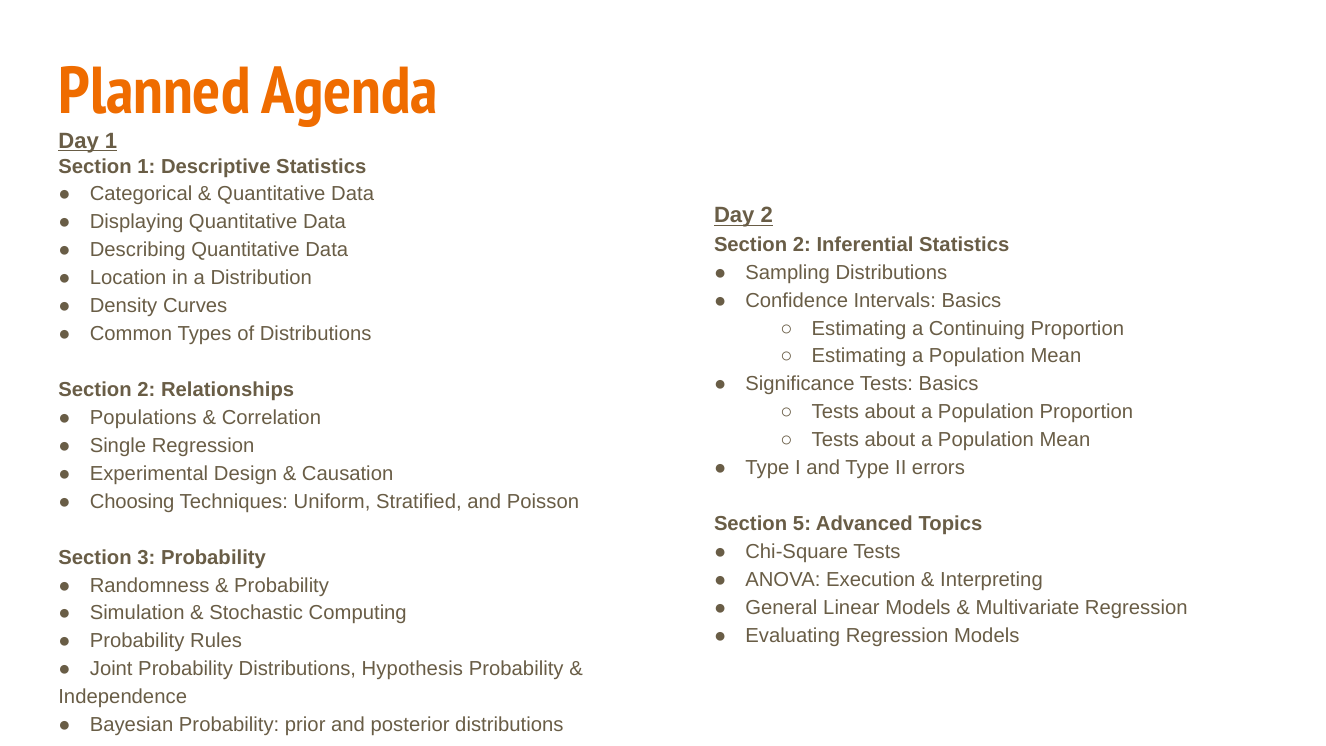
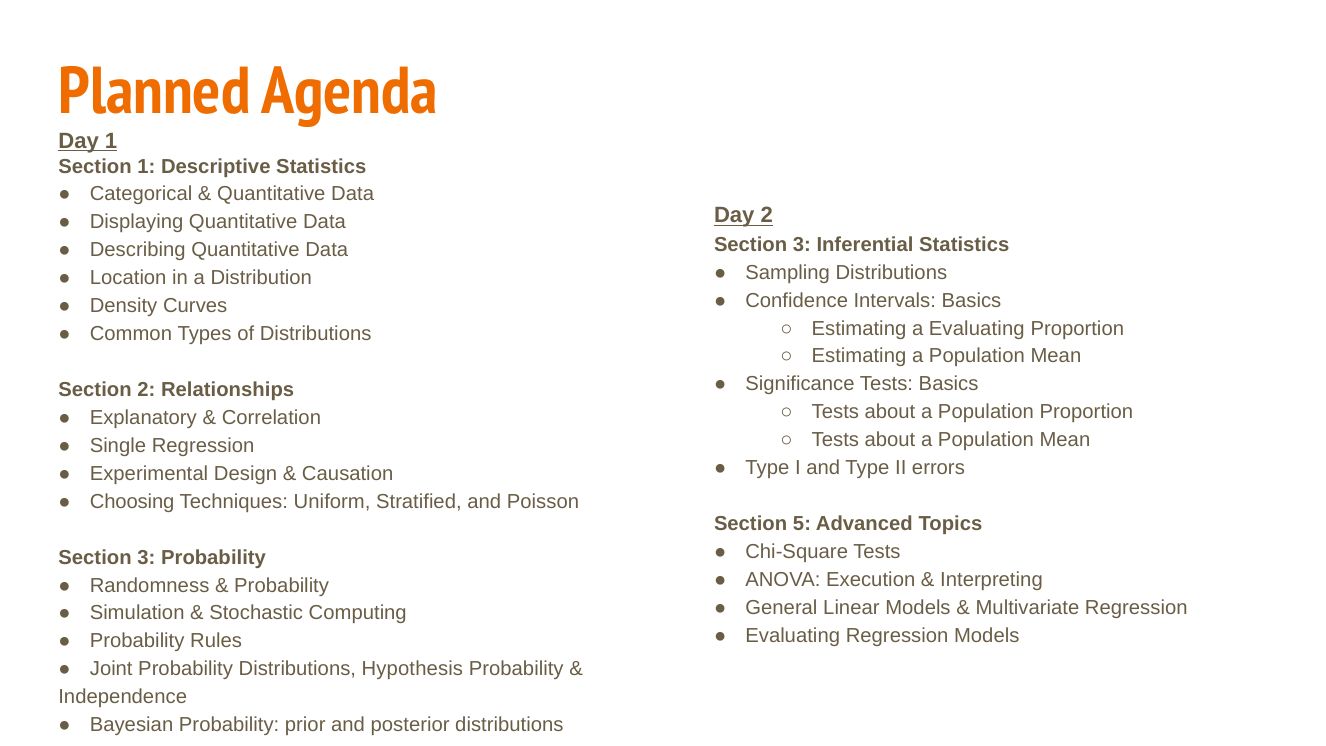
2 at (802, 245): 2 -> 3
a Continuing: Continuing -> Evaluating
Populations: Populations -> Explanatory
